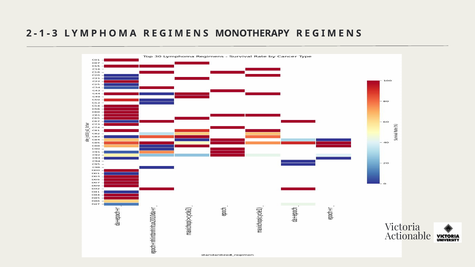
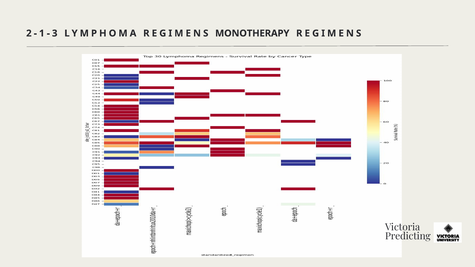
Actionable: Actionable -> Predicting
